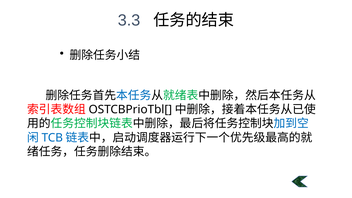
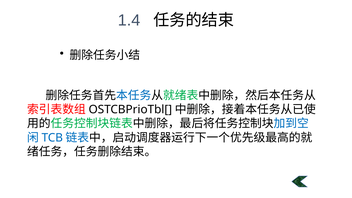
3.3: 3.3 -> 1.4
